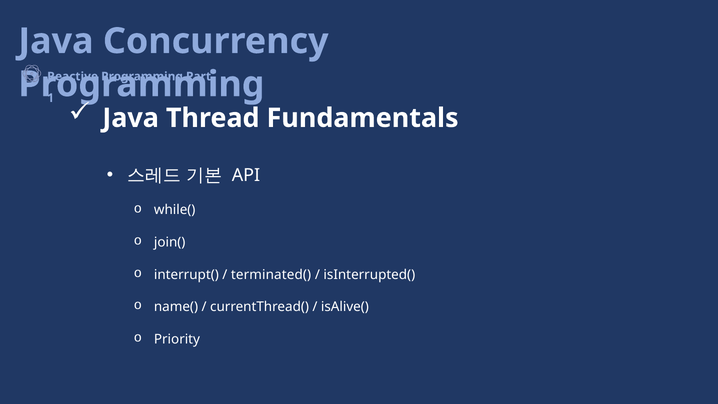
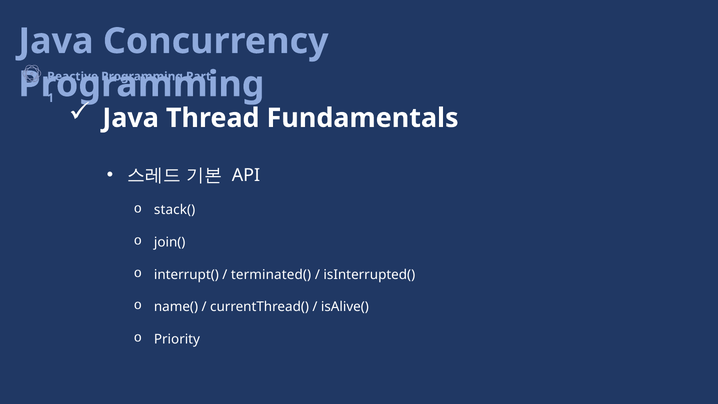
while(: while( -> stack(
